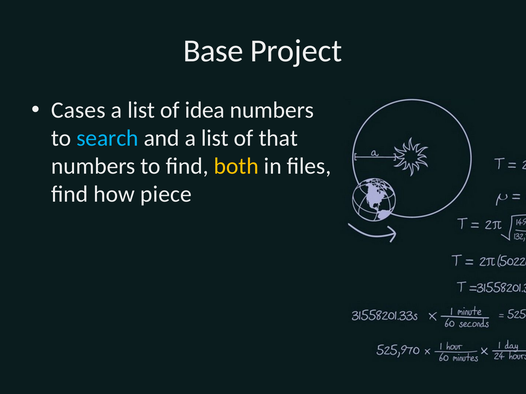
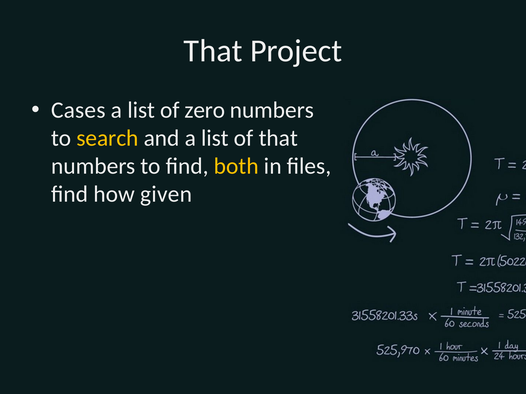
Base at (213, 51): Base -> That
idea: idea -> zero
search colour: light blue -> yellow
piece: piece -> given
